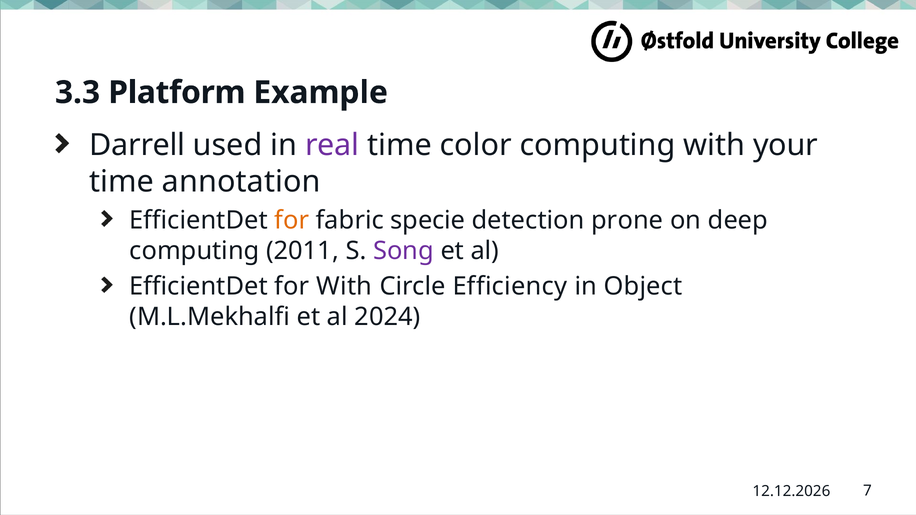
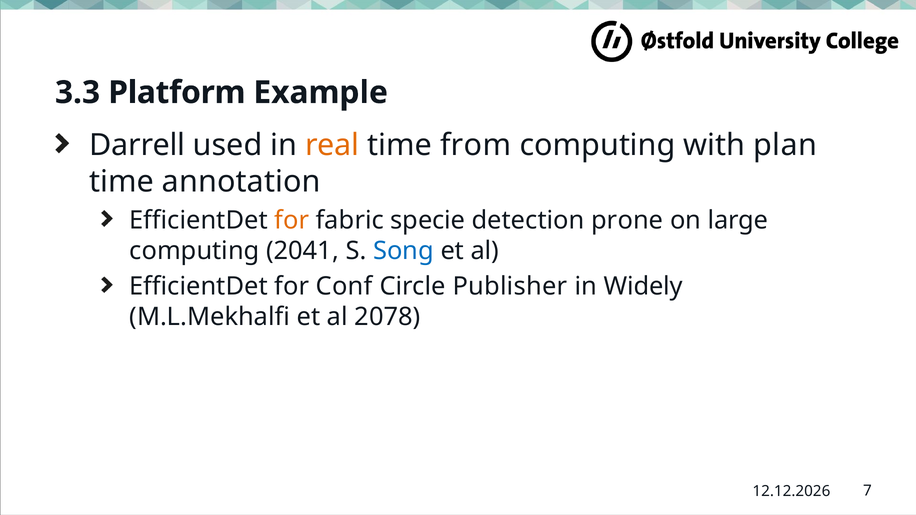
real colour: purple -> orange
color: color -> from
your: your -> plan
deep: deep -> large
2011: 2011 -> 2041
Song colour: purple -> blue
for With: With -> Conf
Efficiency: Efficiency -> Publisher
Object: Object -> Widely
2024: 2024 -> 2078
